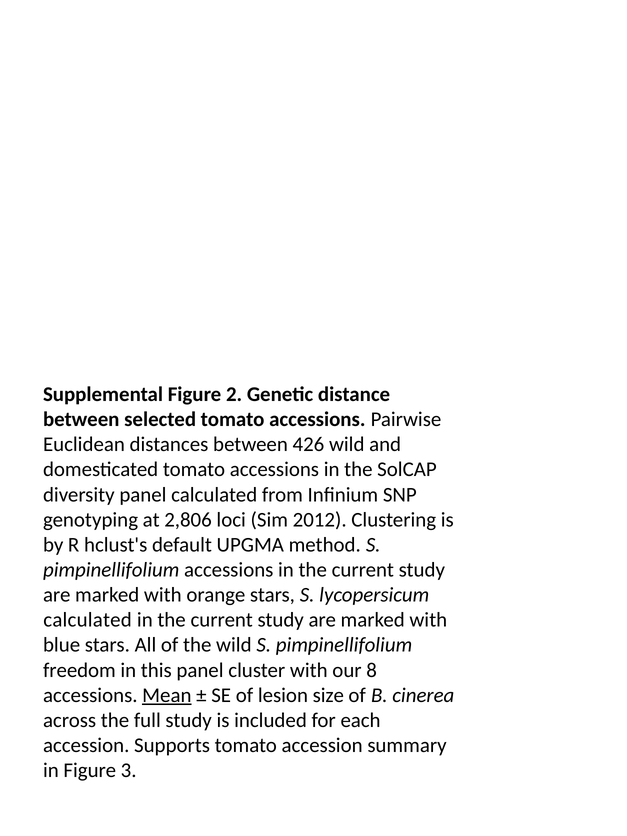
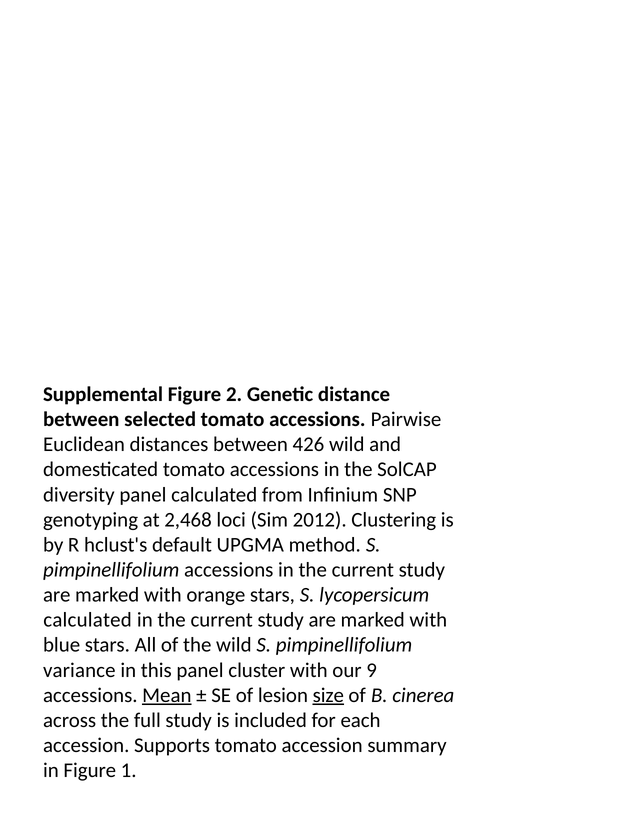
2,806: 2,806 -> 2,468
freedom: freedom -> variance
8: 8 -> 9
size underline: none -> present
3: 3 -> 1
